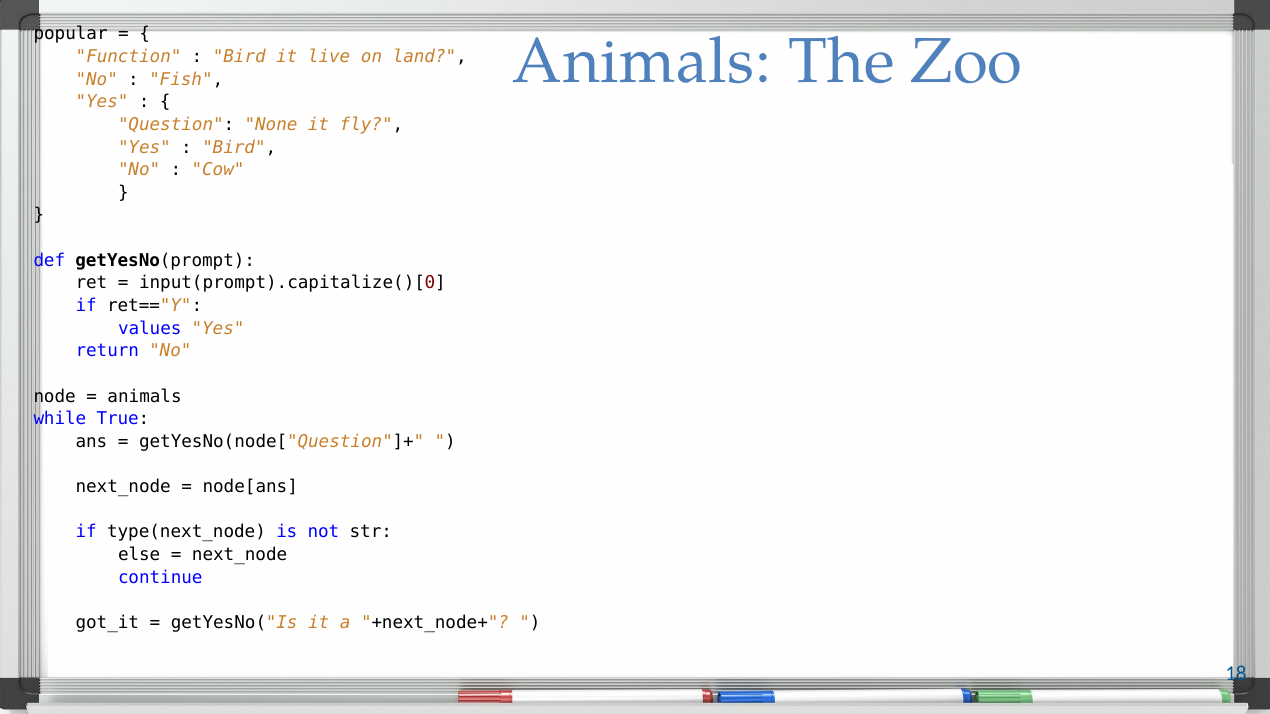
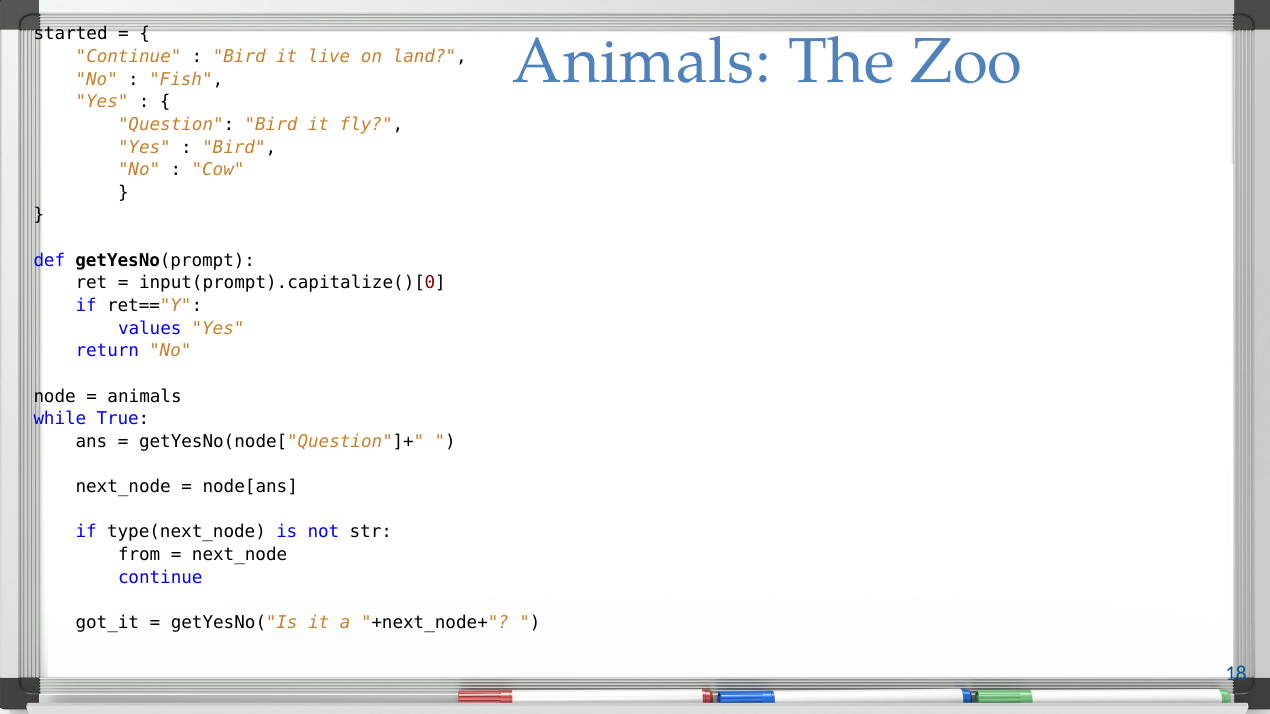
popular: popular -> started
Function at (129, 57): Function -> Continue
Question None: None -> Bird
else: else -> from
